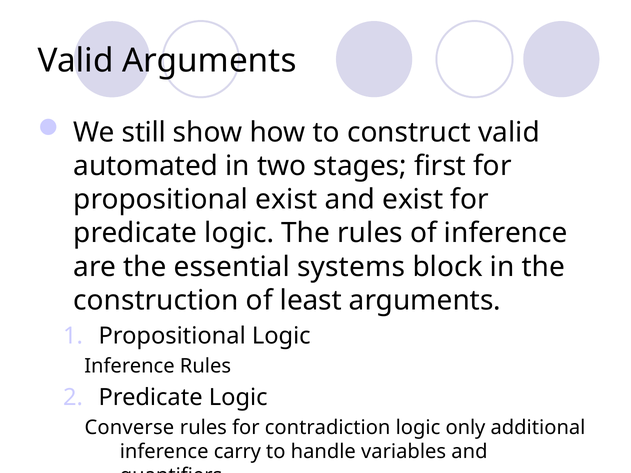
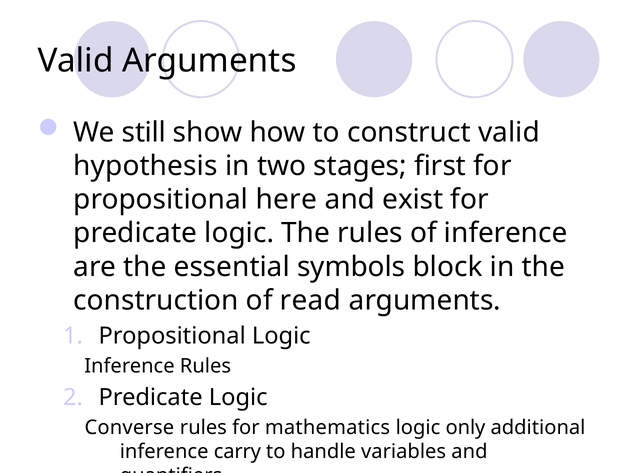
automated: automated -> hypothesis
propositional exist: exist -> here
systems: systems -> symbols
least: least -> read
contradiction: contradiction -> mathematics
